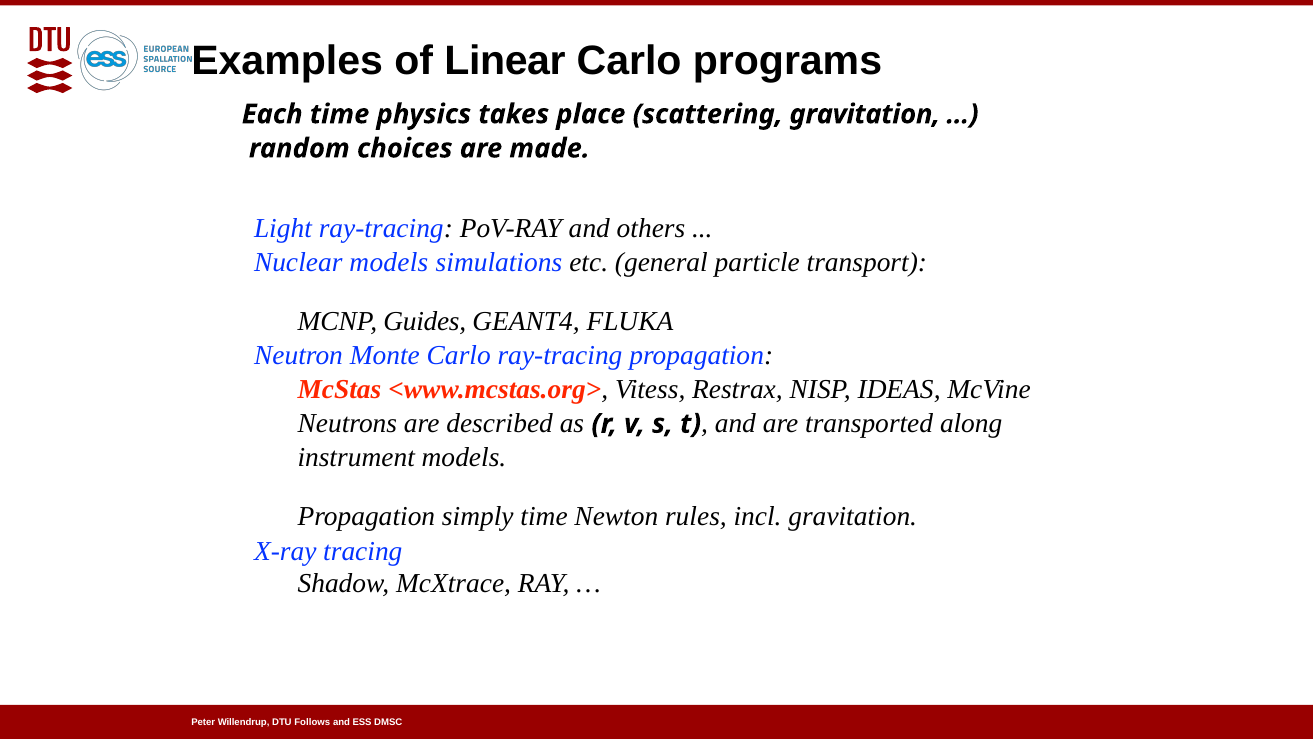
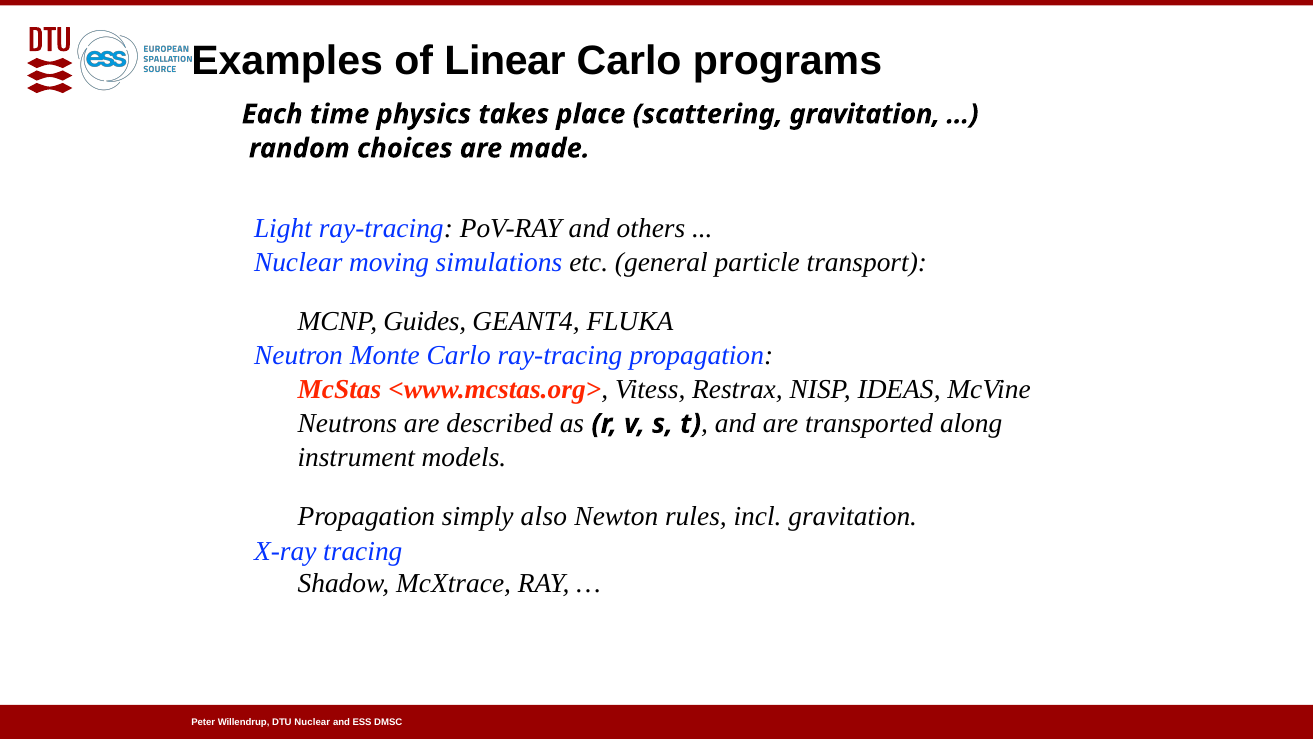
Nuclear models: models -> moving
simply time: time -> also
Follows at (312, 723): Follows -> Nuclear
